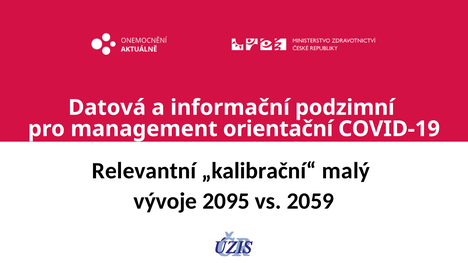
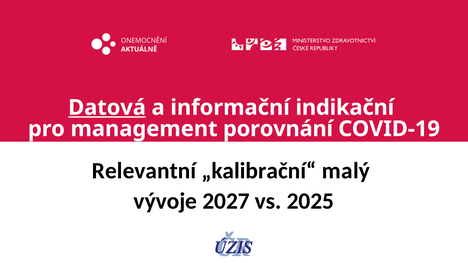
Datová underline: none -> present
podzimní: podzimní -> indikační
orientační: orientační -> porovnání
2095: 2095 -> 2027
2059: 2059 -> 2025
